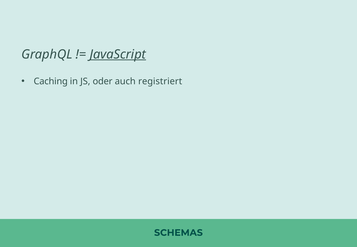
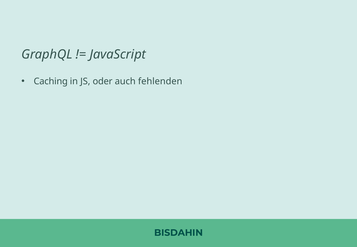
JavaScript underline: present -> none
registriert: registriert -> fehlenden
SCHEMAS: SCHEMAS -> BISDAHIN
